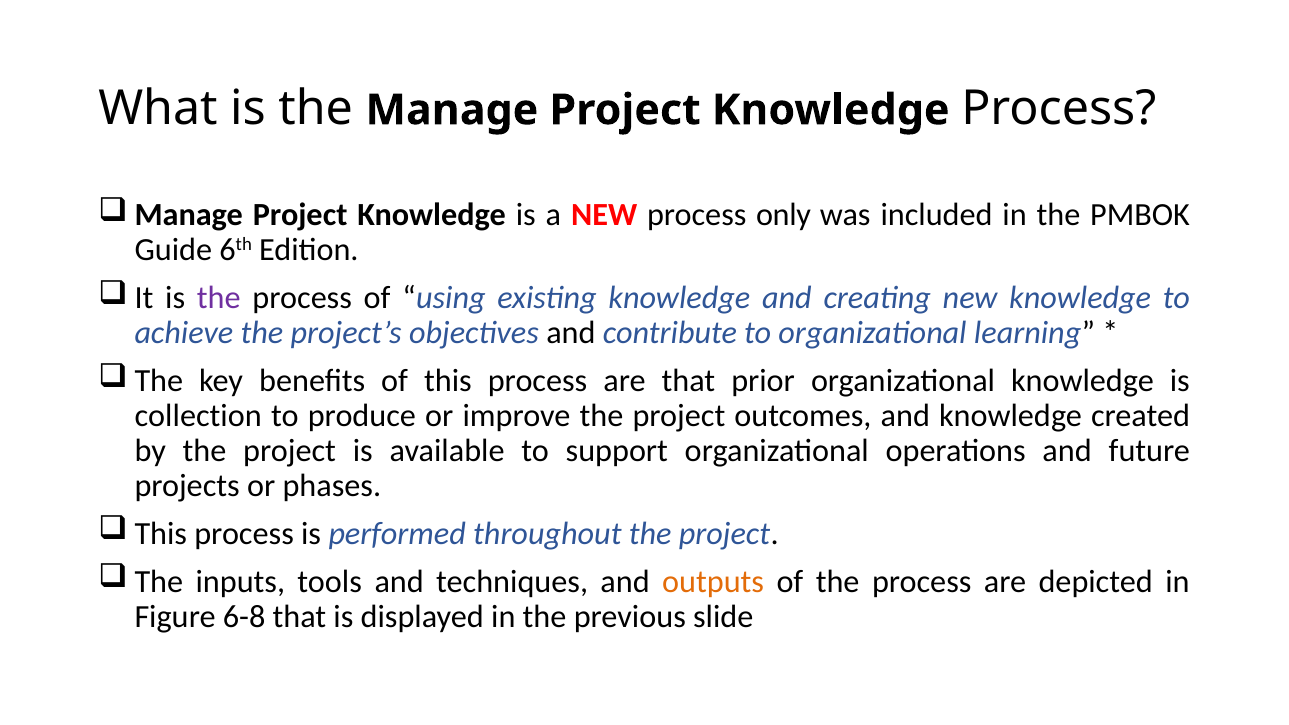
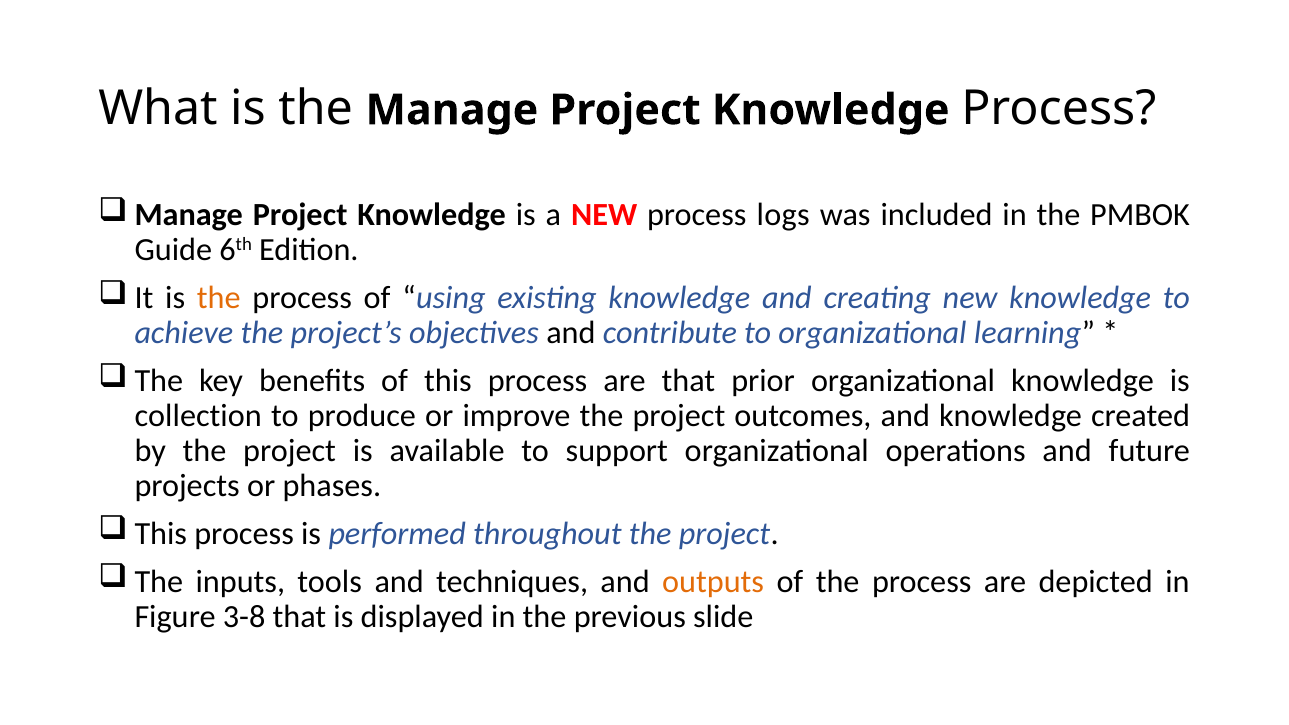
only: only -> logs
the at (219, 298) colour: purple -> orange
6-8: 6-8 -> 3-8
